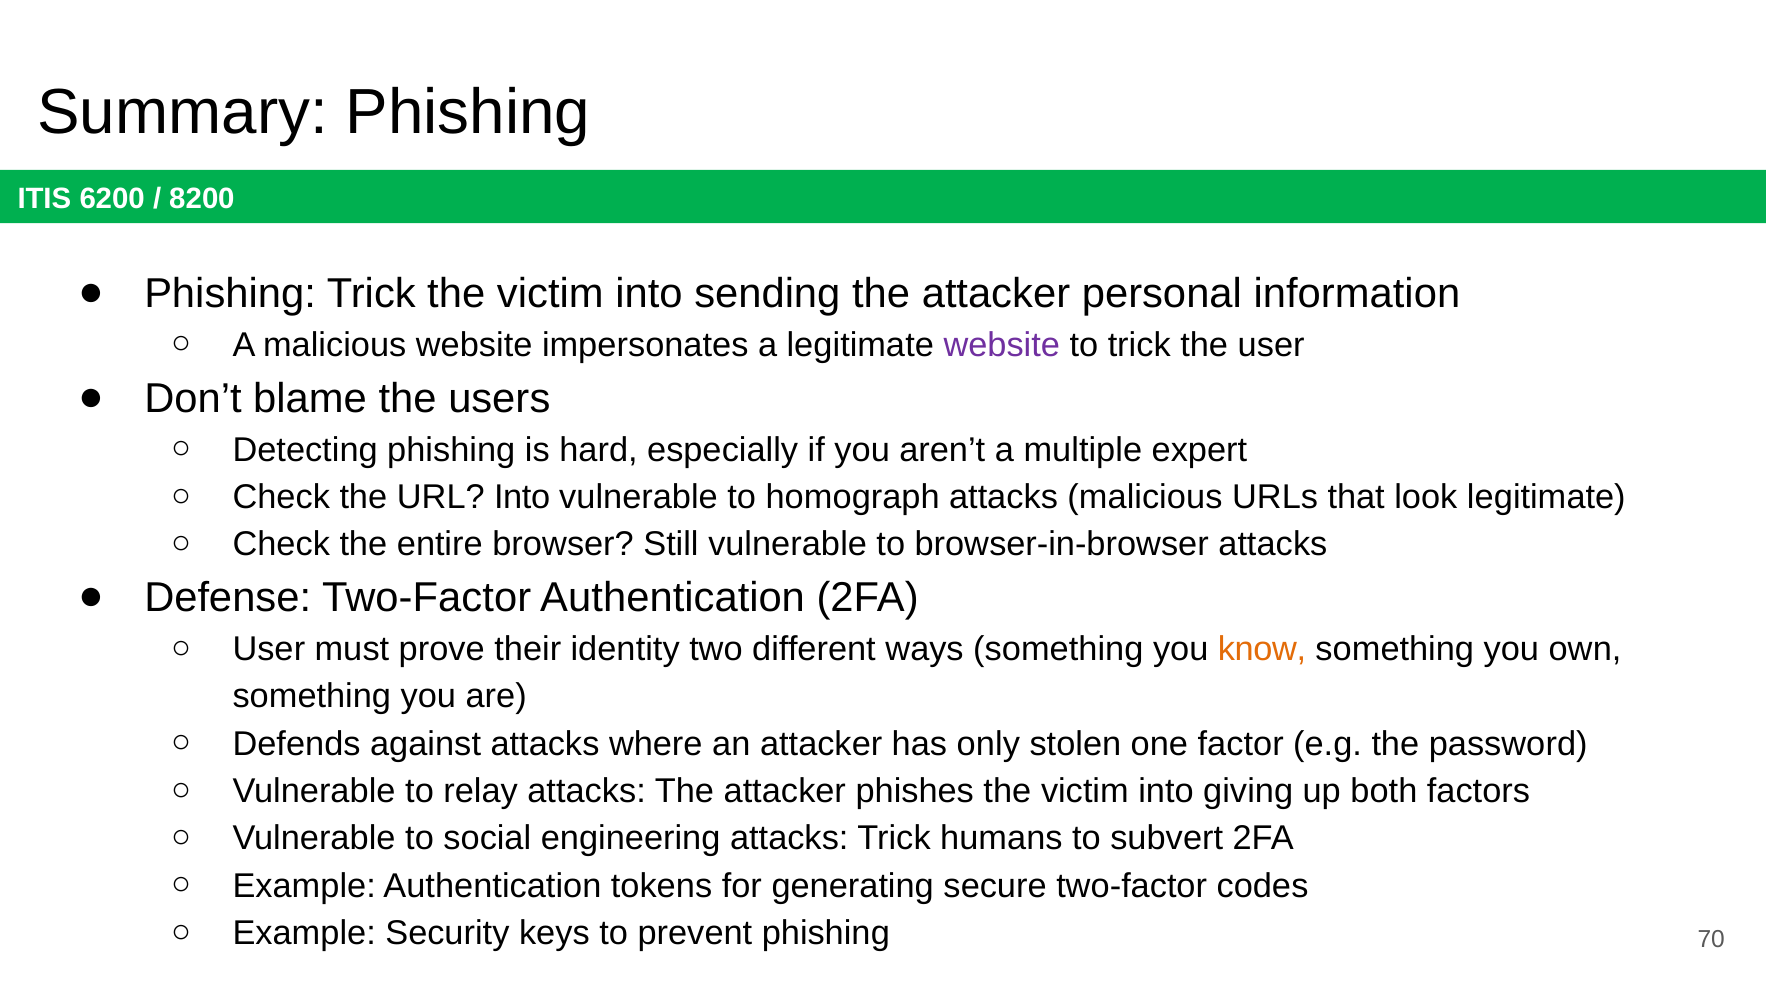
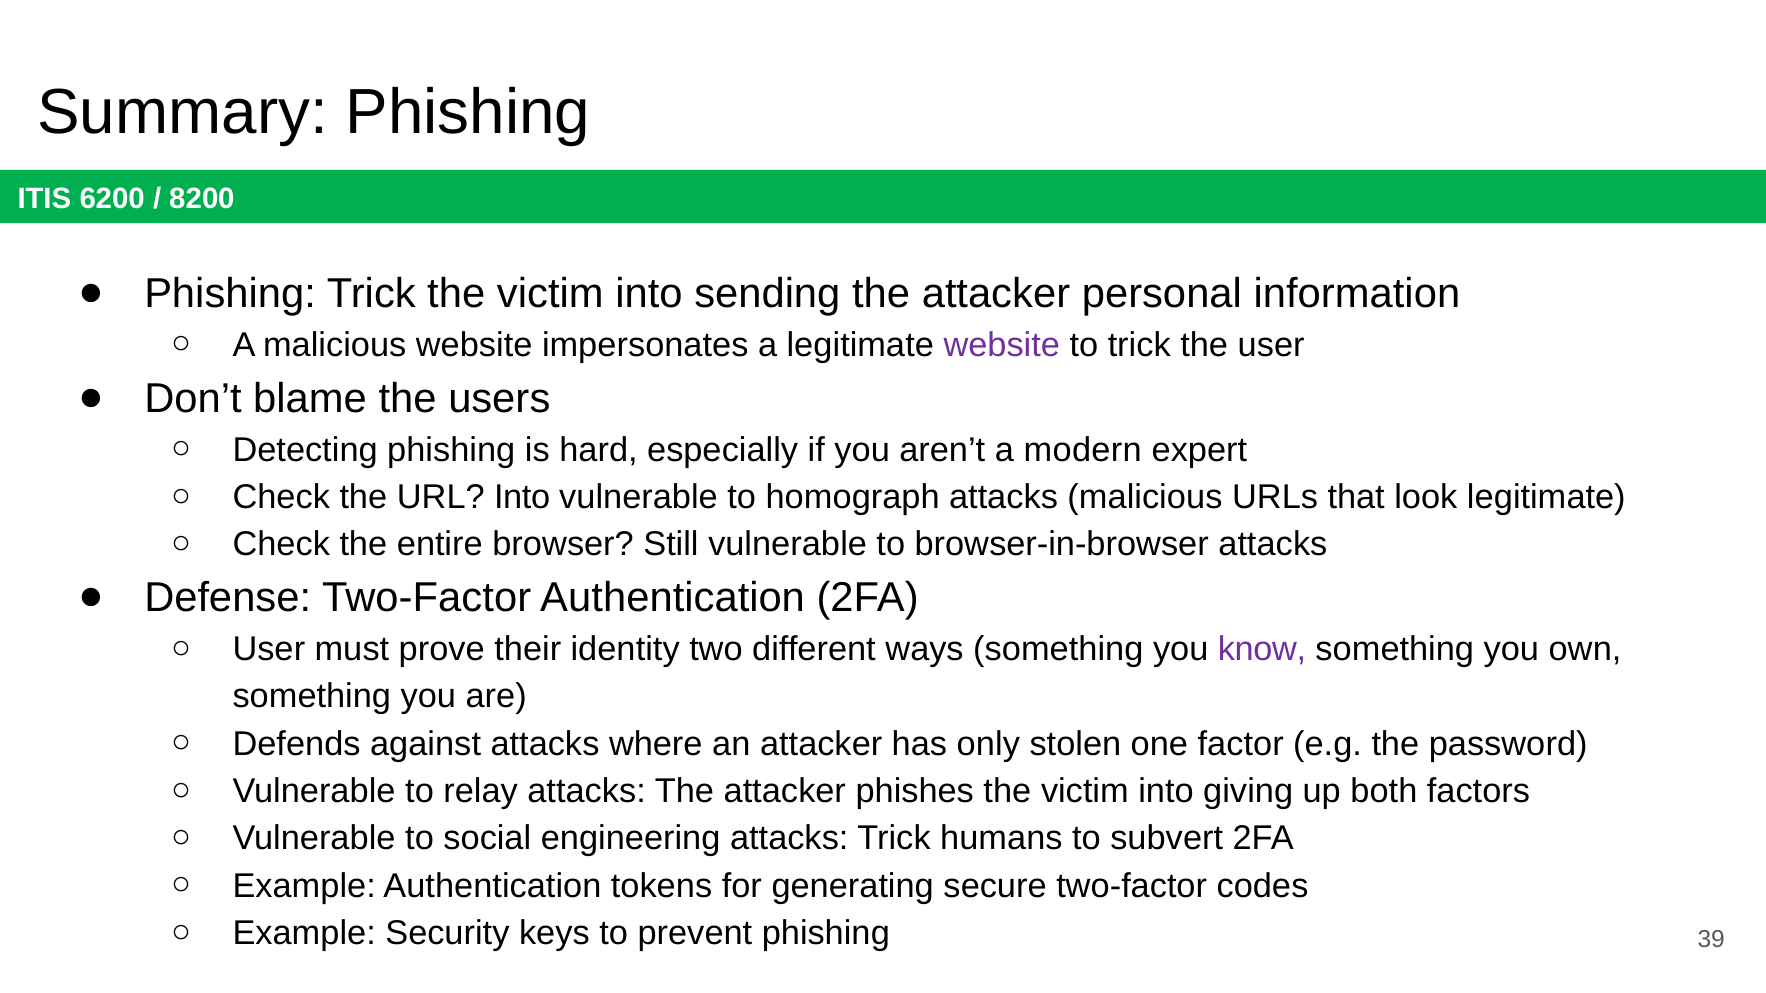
multiple: multiple -> modern
know colour: orange -> purple
70: 70 -> 39
